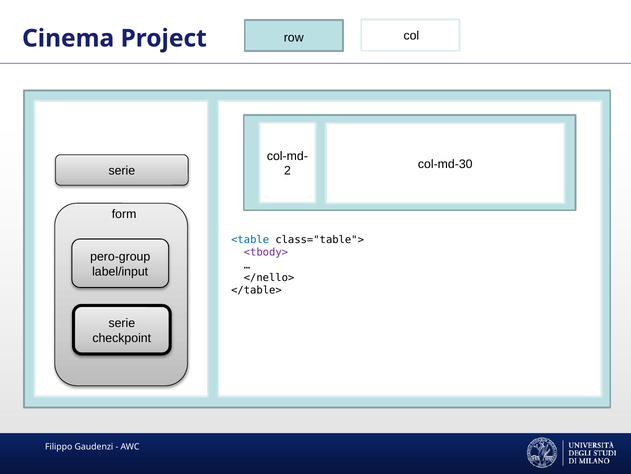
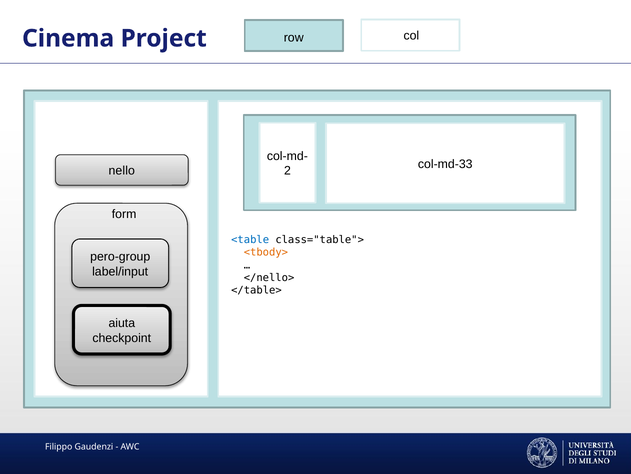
col-md-30: col-md-30 -> col-md-33
serie at (122, 171): serie -> nello
<tbody> colour: purple -> orange
serie at (122, 323): serie -> aiuta
